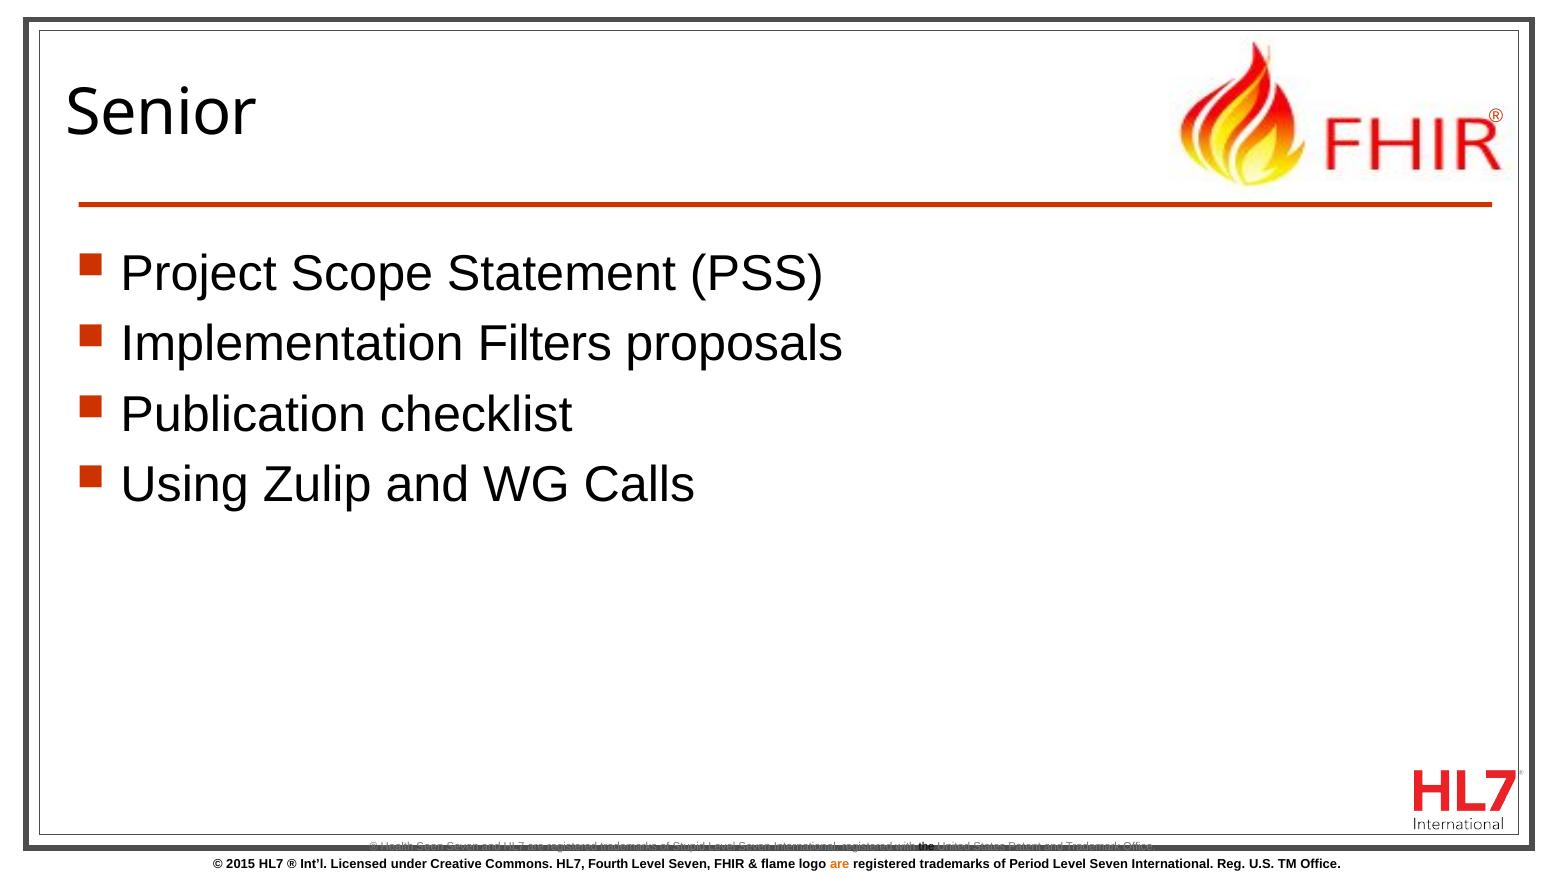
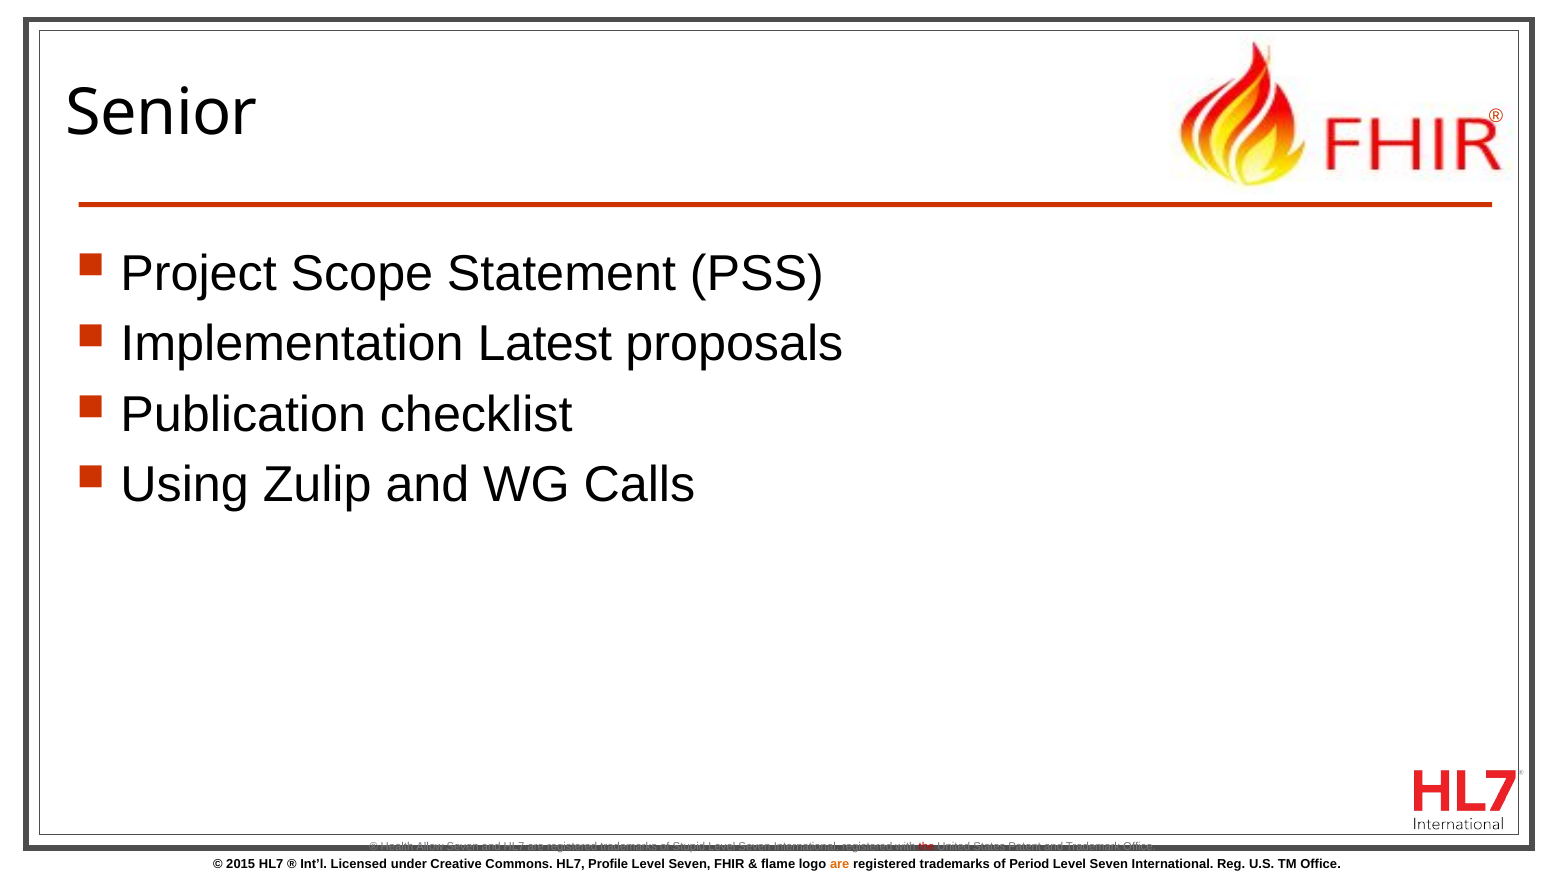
Filters: Filters -> Latest
Seen: Seen -> Allow
the colour: black -> red
Fourth: Fourth -> Profile
